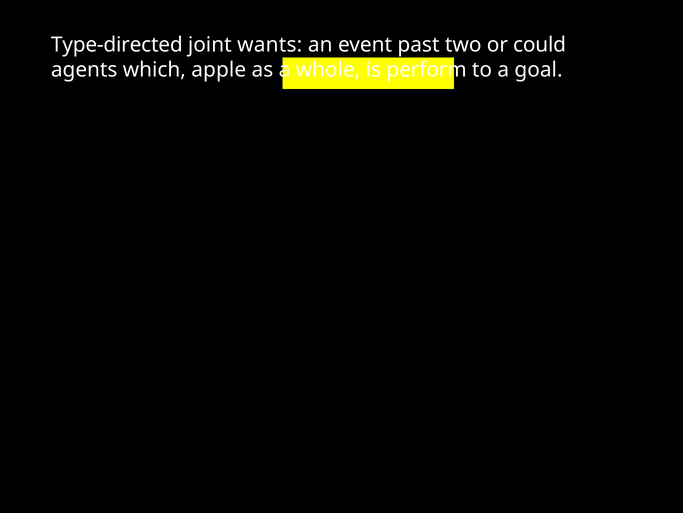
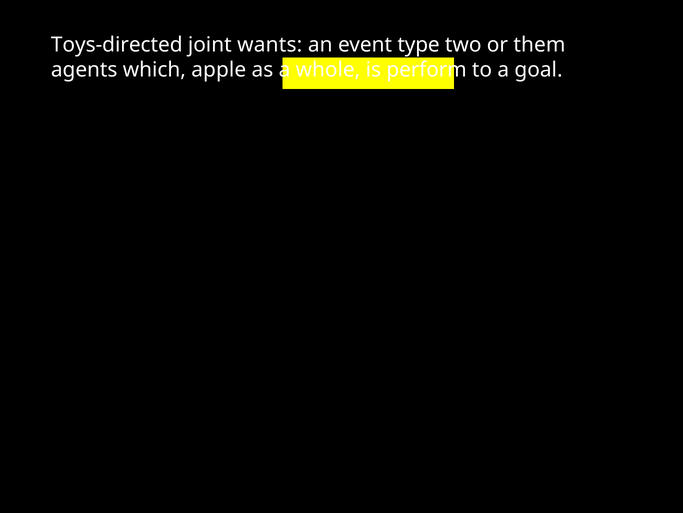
Type-directed: Type-directed -> Toys-directed
past: past -> type
could: could -> them
